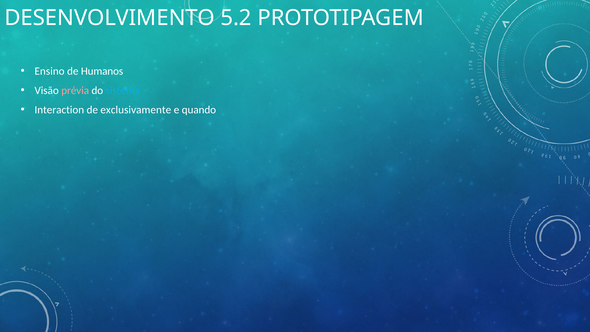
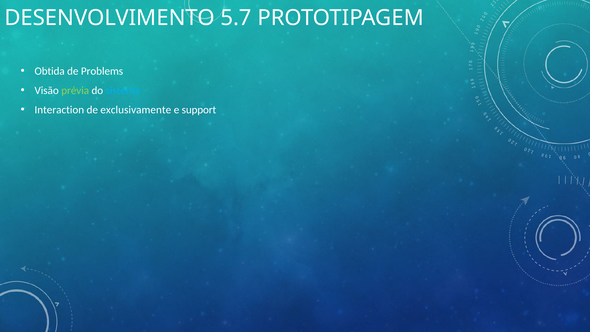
5.2: 5.2 -> 5.7
Ensino: Ensino -> Obtida
Humanos: Humanos -> Problems
prévia colour: pink -> light green
quando: quando -> support
